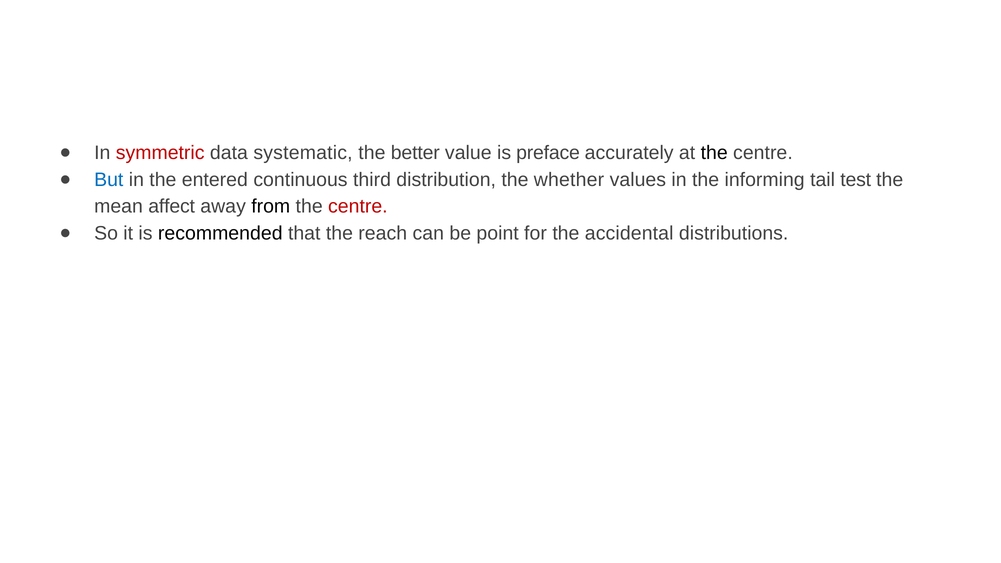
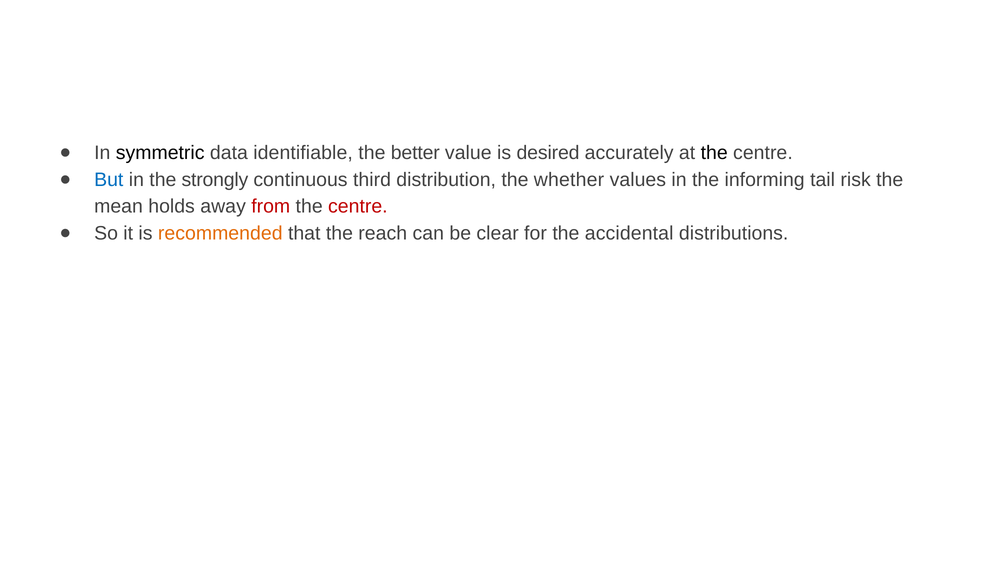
symmetric colour: red -> black
systematic: systematic -> identifiable
preface: preface -> desired
entered: entered -> strongly
test: test -> risk
affect: affect -> holds
from colour: black -> red
recommended colour: black -> orange
point: point -> clear
